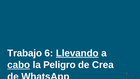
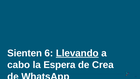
Trabajo: Trabajo -> Sienten
cabo underline: present -> none
Peligro: Peligro -> Espera
